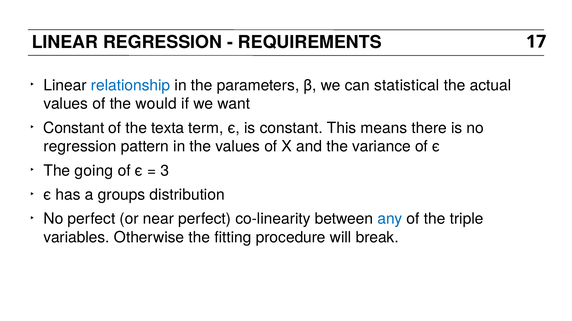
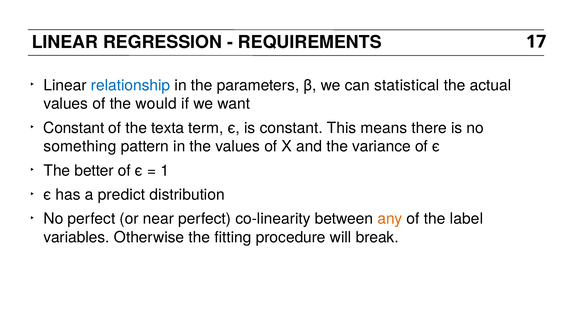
regression at (80, 147): regression -> something
going: going -> better
3: 3 -> 1
groups: groups -> predict
any colour: blue -> orange
triple: triple -> label
